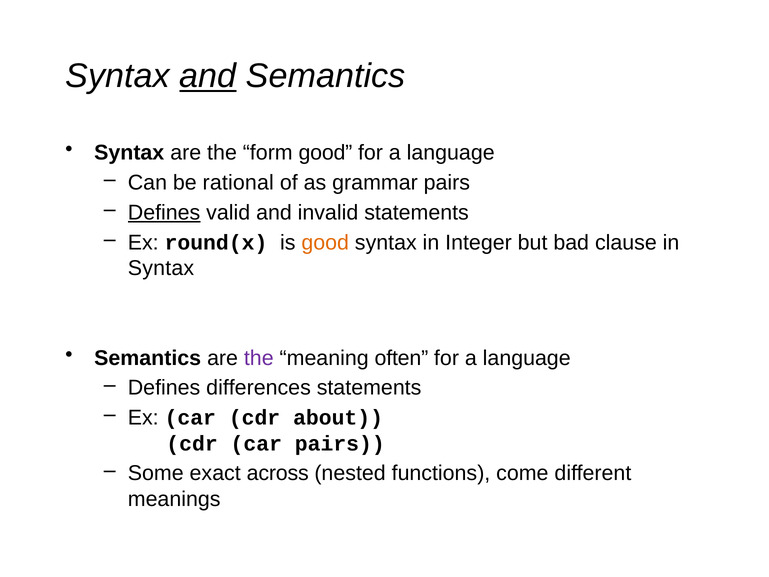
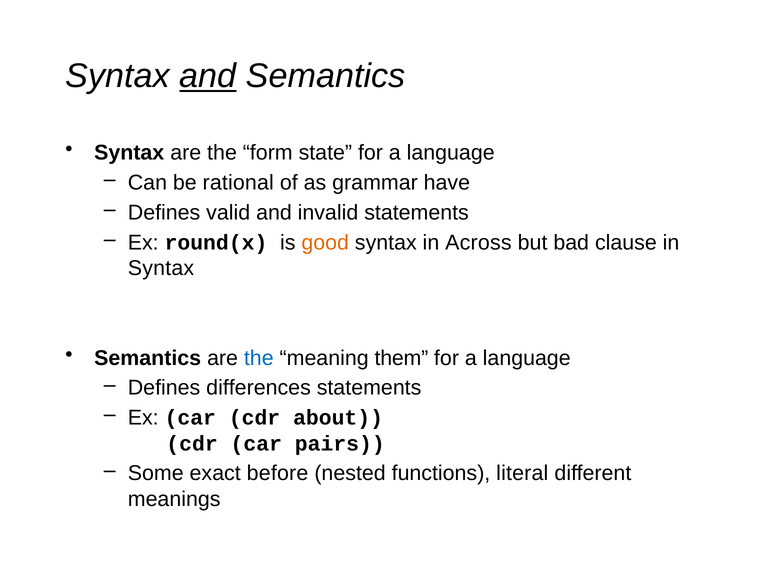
form good: good -> state
grammar pairs: pairs -> have
Defines at (164, 213) underline: present -> none
Integer: Integer -> Across
the at (259, 358) colour: purple -> blue
often: often -> them
across: across -> before
come: come -> literal
